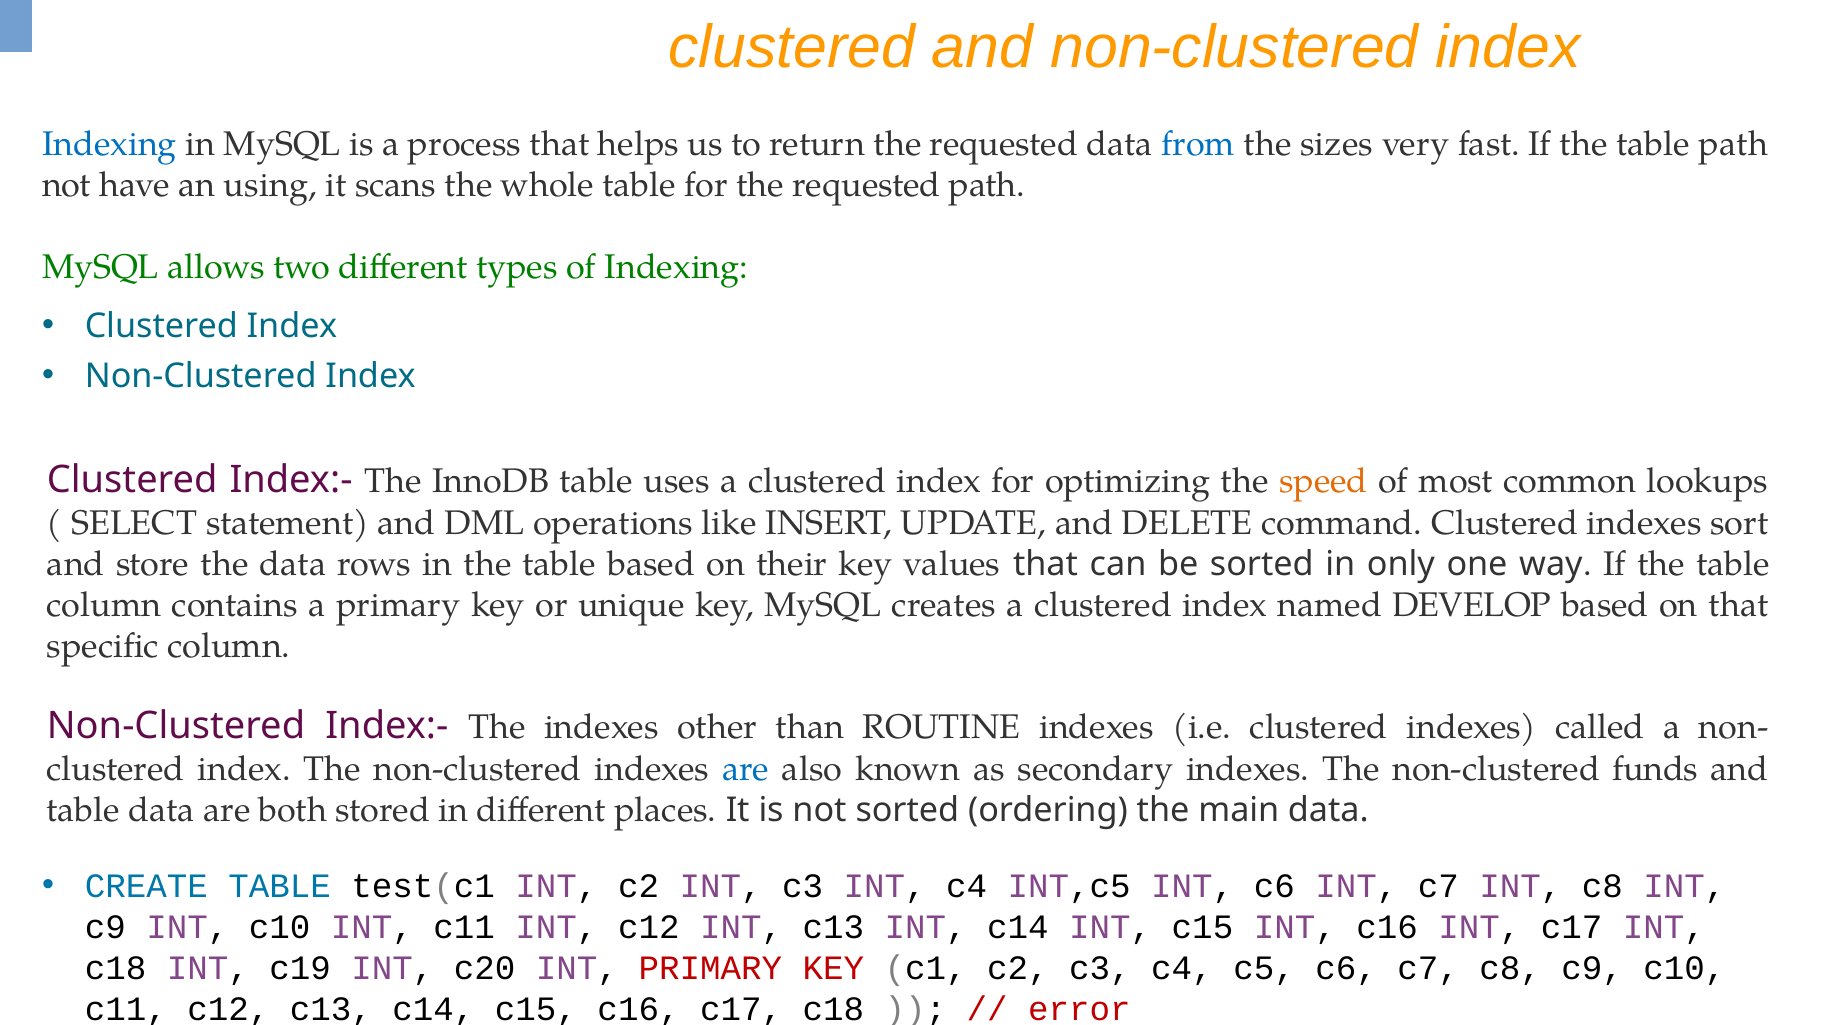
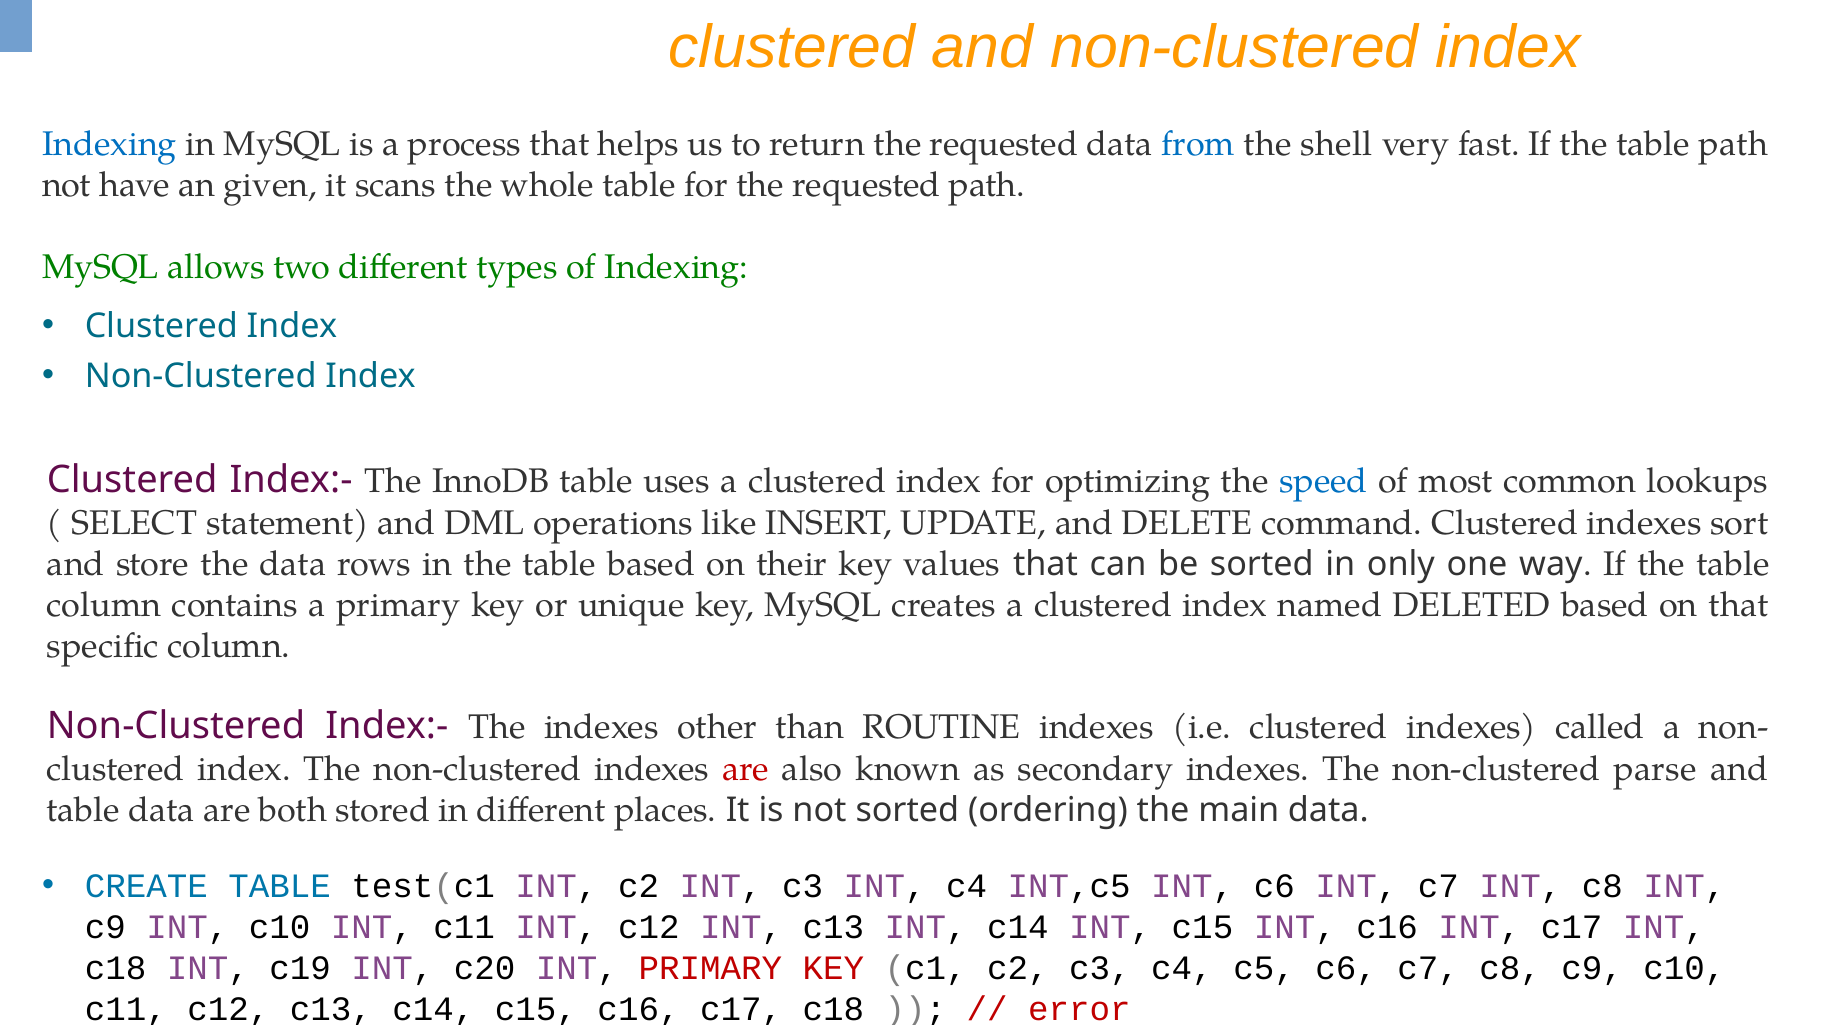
sizes: sizes -> shell
using: using -> given
speed colour: orange -> blue
DEVELOP: DEVELOP -> DELETED
are at (746, 769) colour: blue -> red
funds: funds -> parse
